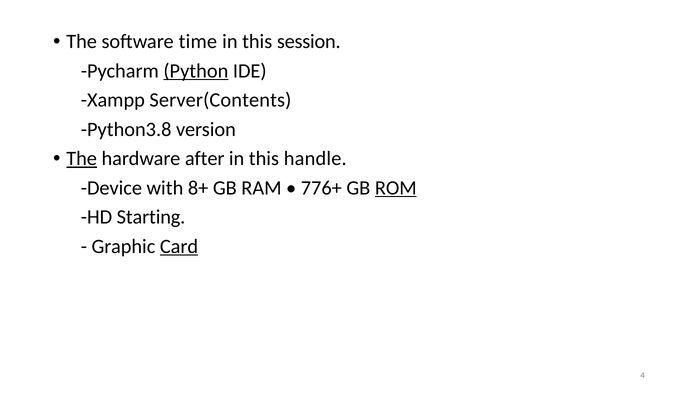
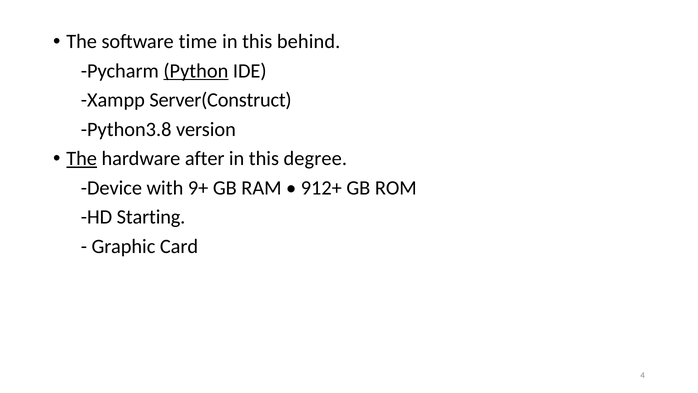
session: session -> behind
Server(Contents: Server(Contents -> Server(Construct
handle: handle -> degree
8+: 8+ -> 9+
776+: 776+ -> 912+
ROM underline: present -> none
Card underline: present -> none
